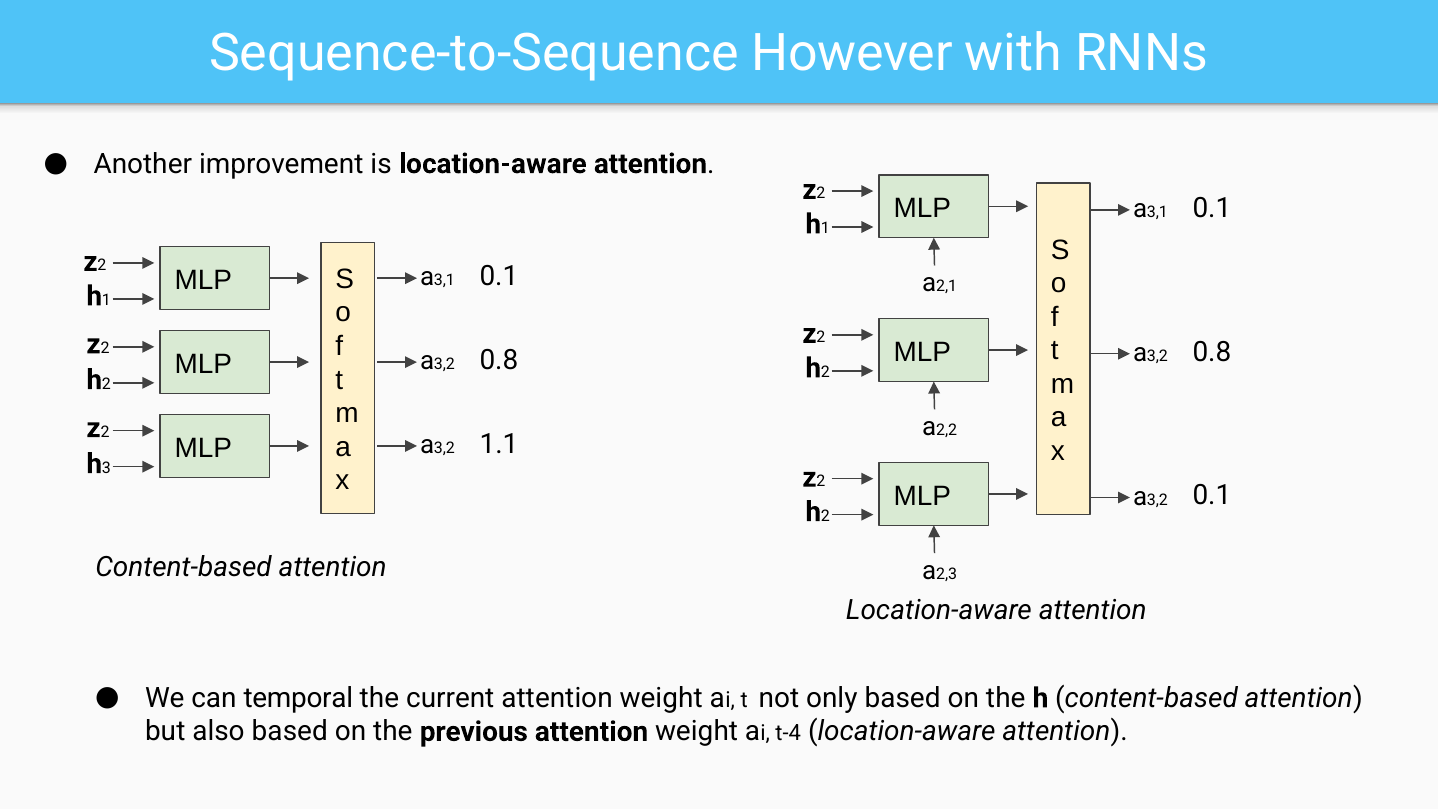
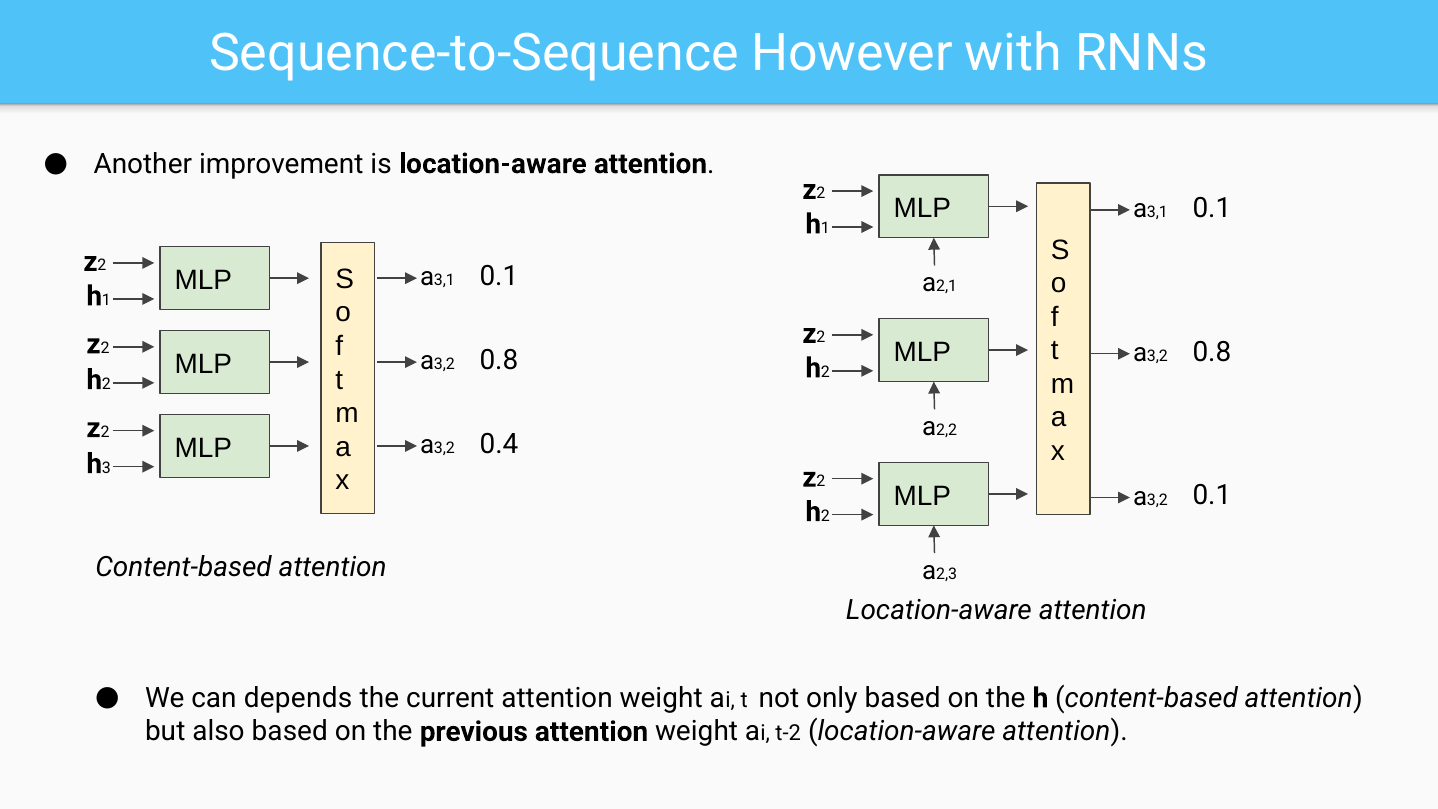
1.1: 1.1 -> 0.4
temporal: temporal -> depends
t-4: t-4 -> t-2
